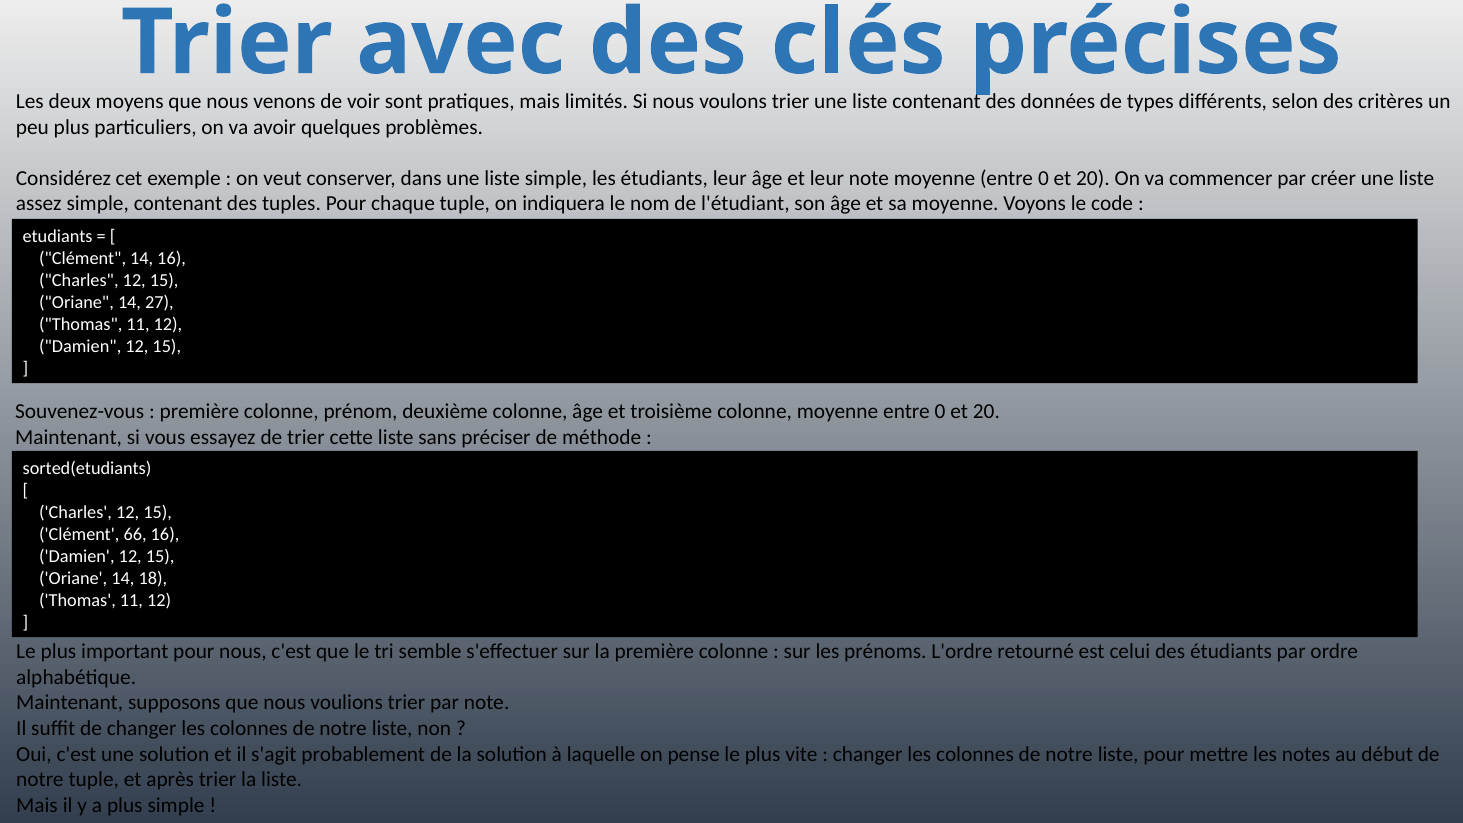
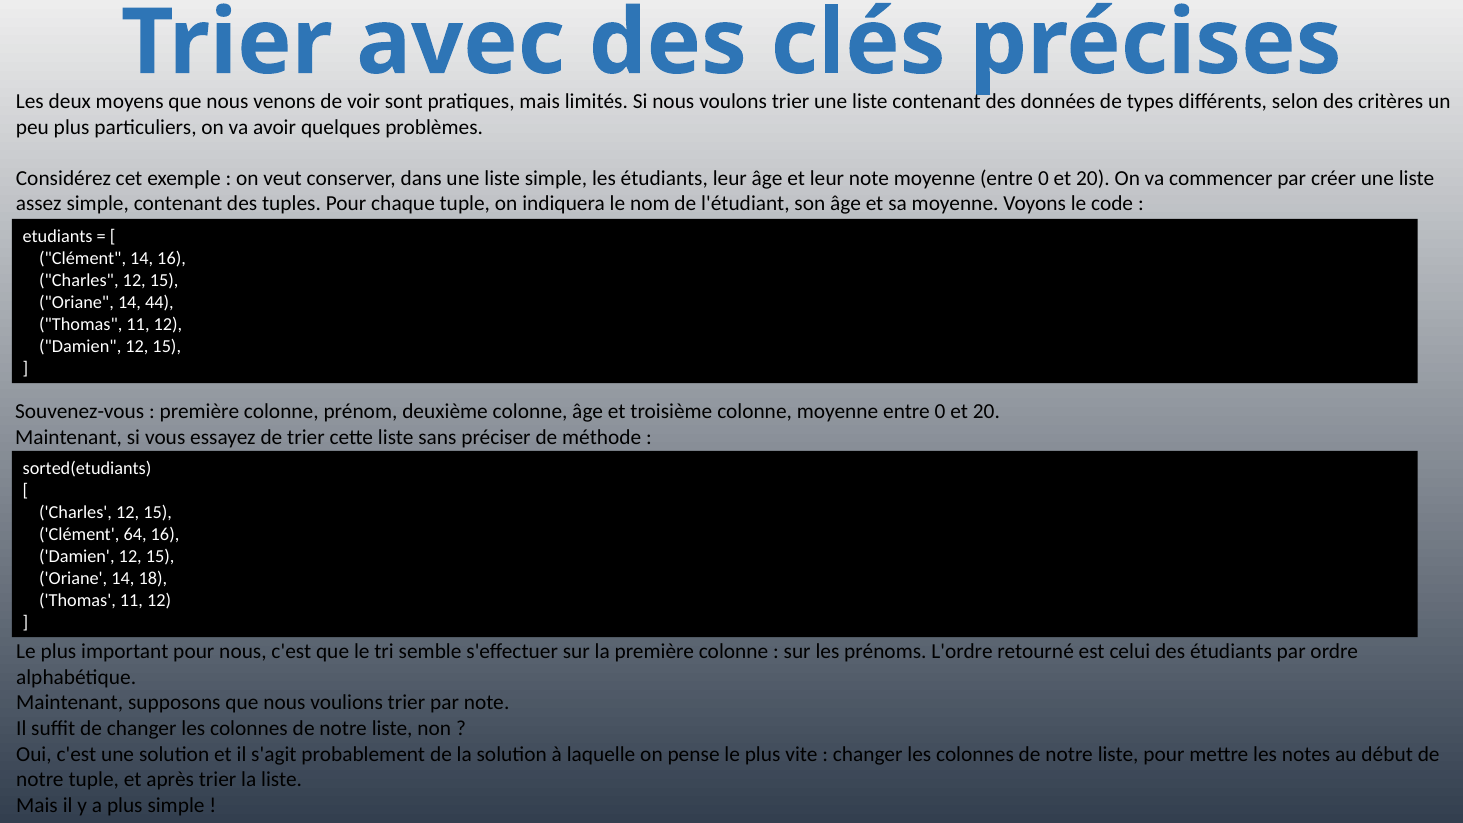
27: 27 -> 44
66: 66 -> 64
